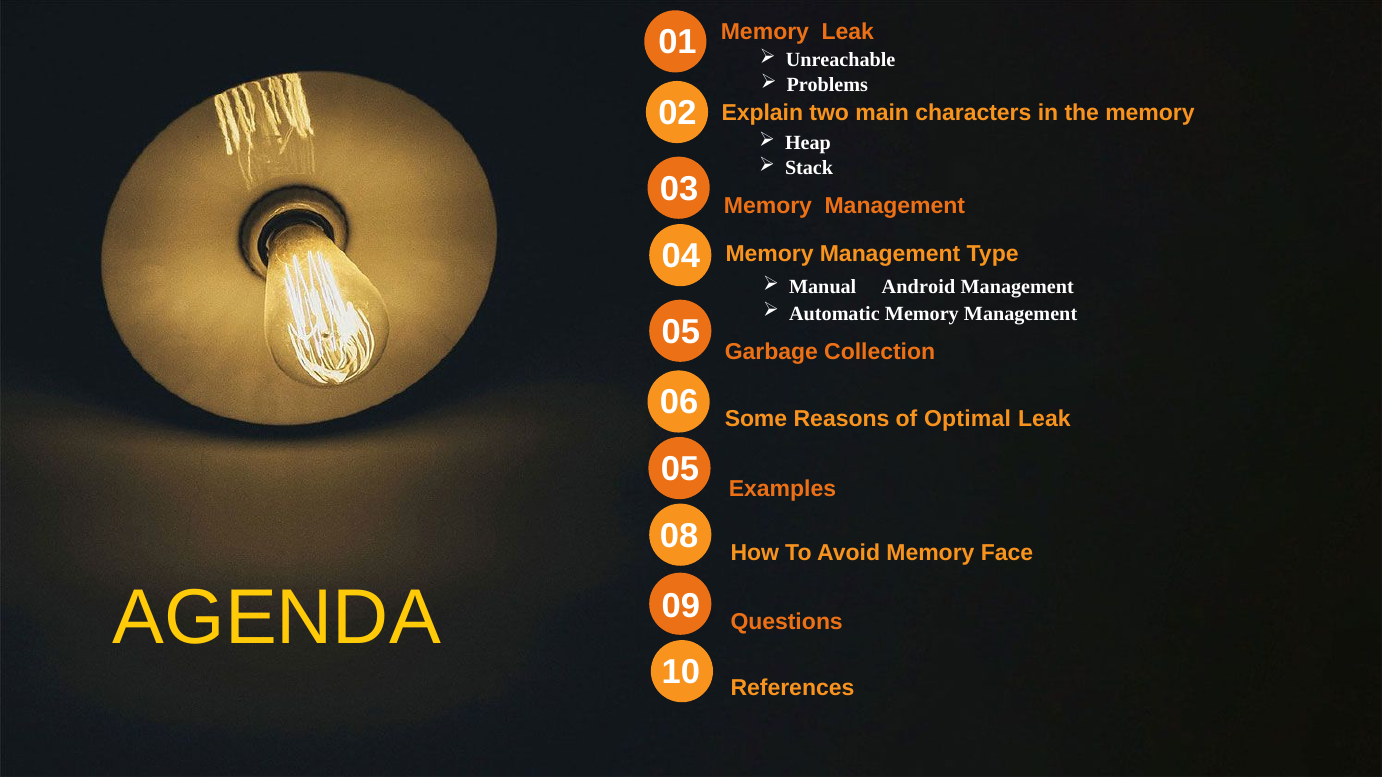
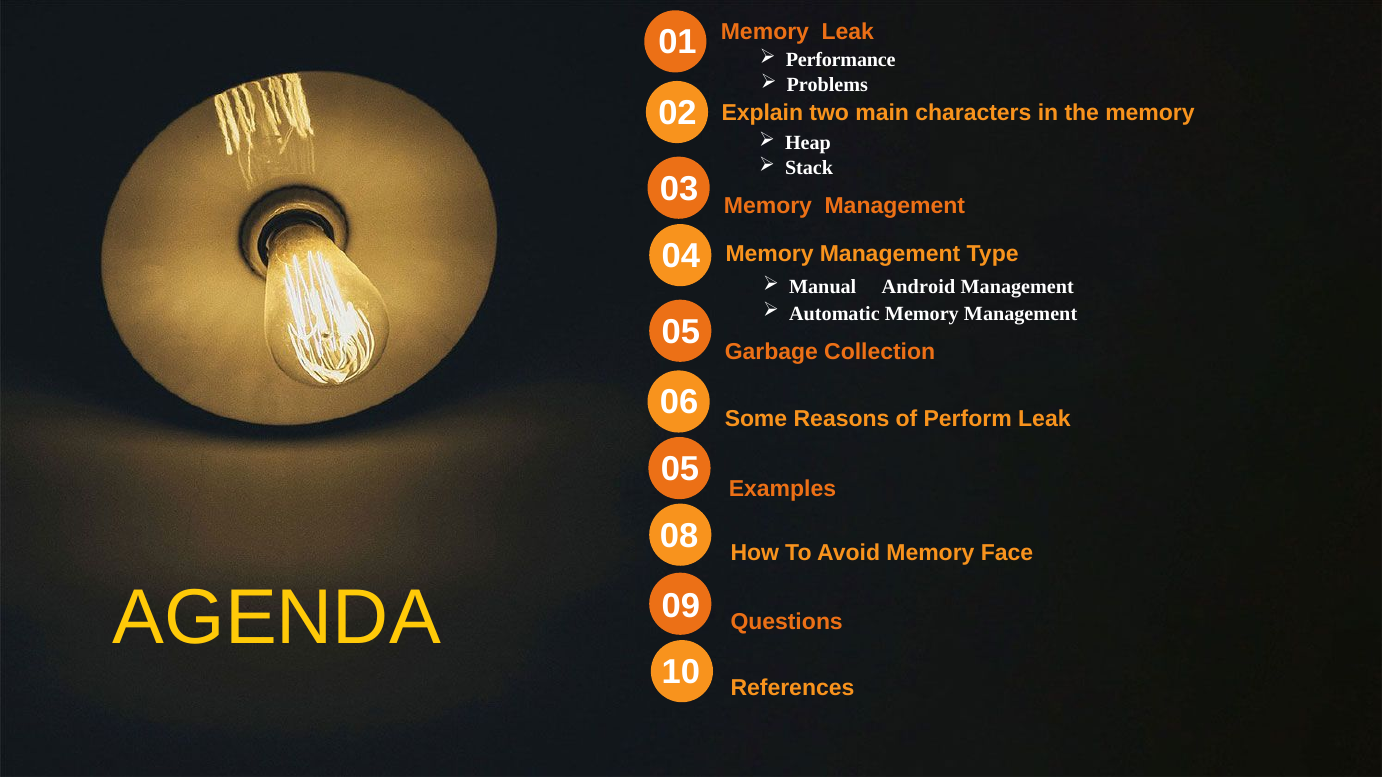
Unreachable: Unreachable -> Performance
Optimal: Optimal -> Perform
